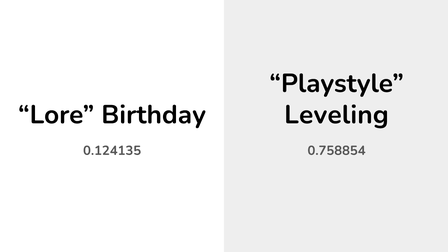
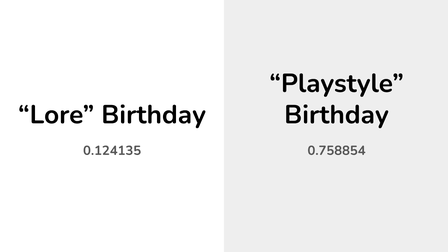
Leveling at (336, 115): Leveling -> Birthday
